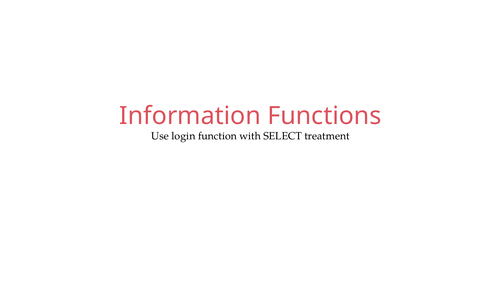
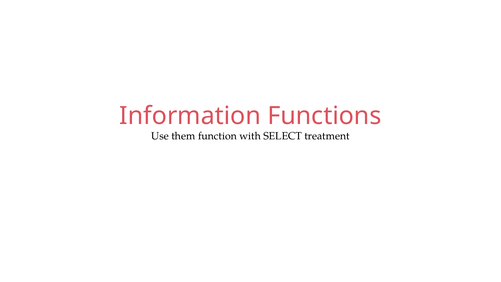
login: login -> them
